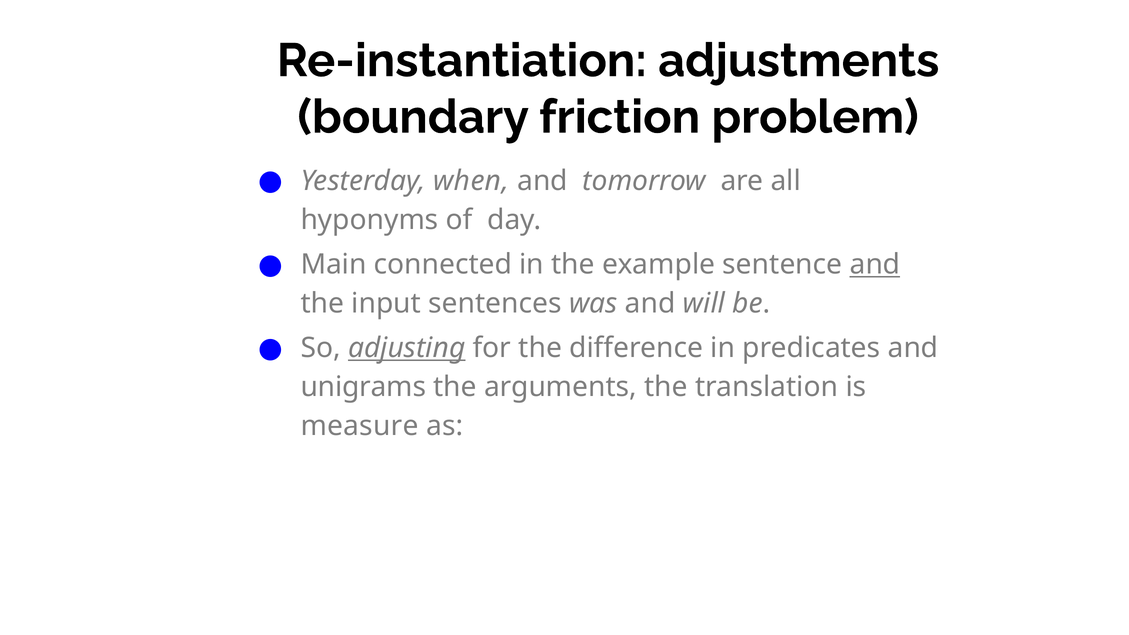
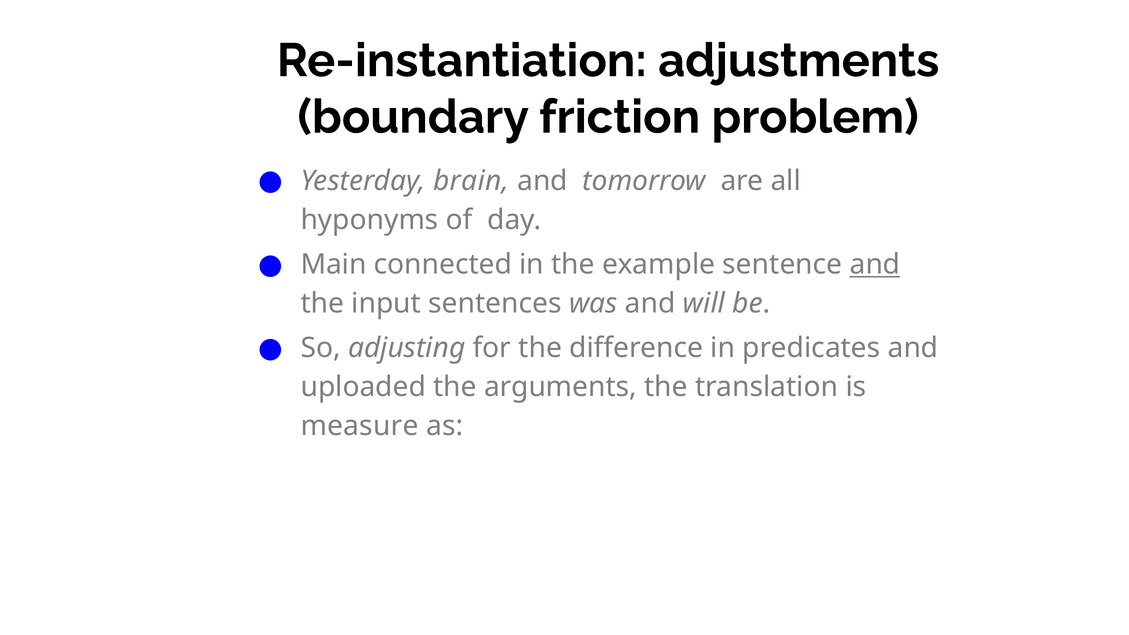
when: when -> brain
adjusting underline: present -> none
unigrams: unigrams -> uploaded
